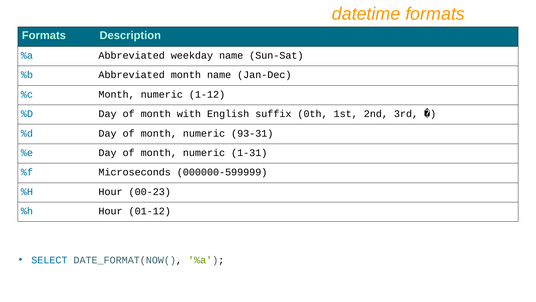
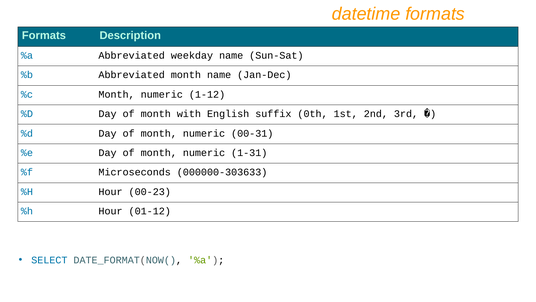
93-31: 93-31 -> 00-31
000000-599999: 000000-599999 -> 000000-303633
